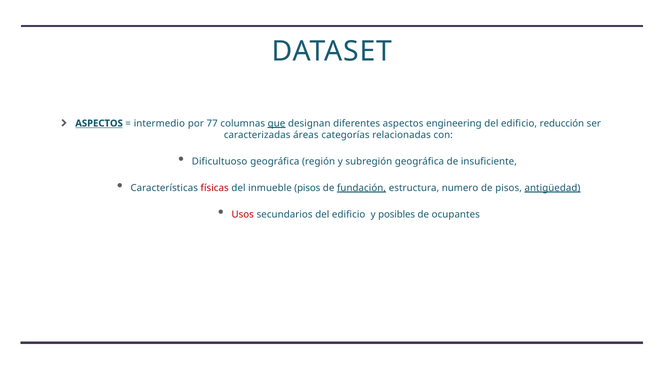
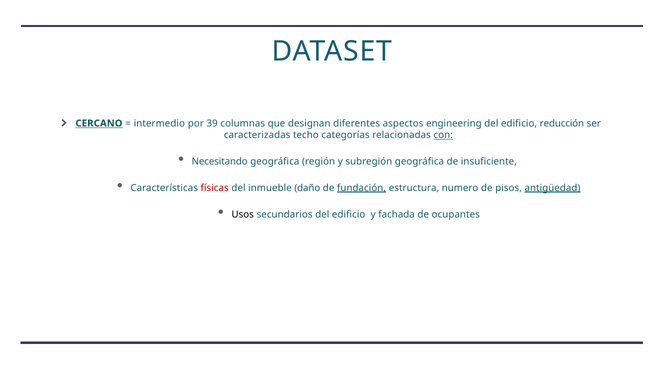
ASPECTOS at (99, 124): ASPECTOS -> CERCANO
77: 77 -> 39
que underline: present -> none
áreas: áreas -> techo
con underline: none -> present
Dificultuoso: Dificultuoso -> Necesitando
inmueble pisos: pisos -> daño
Usos colour: red -> black
posibles: posibles -> fachada
